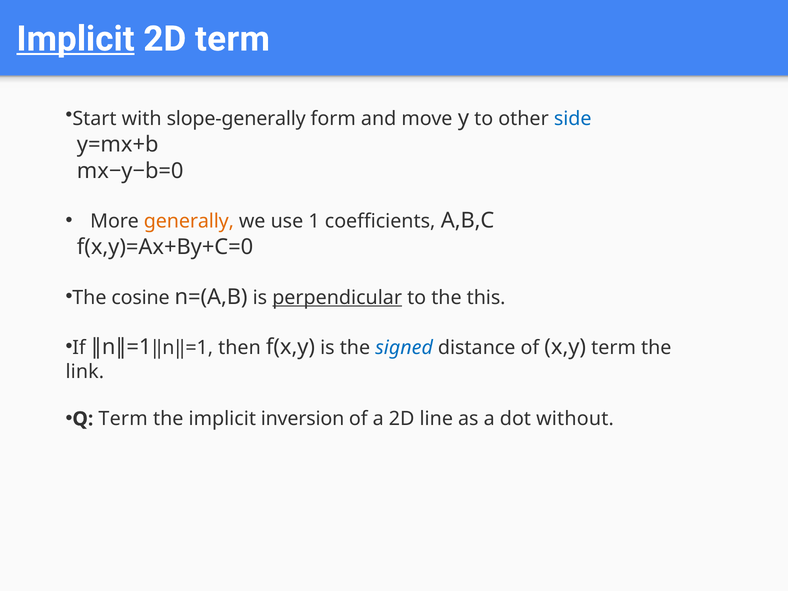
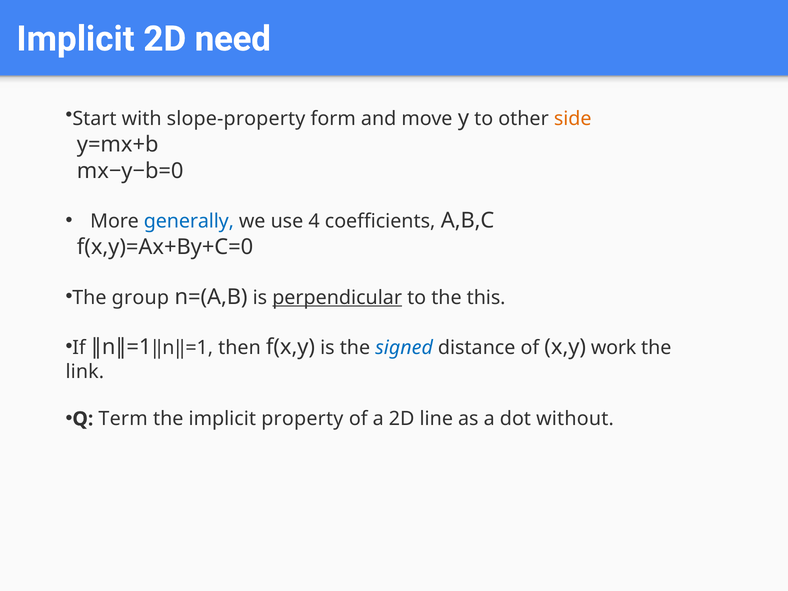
Implicit at (75, 39) underline: present -> none
2D term: term -> need
slope-generally: slope-generally -> slope-property
side colour: blue -> orange
generally colour: orange -> blue
1: 1 -> 4
cosine: cosine -> group
x,y term: term -> work
inversion: inversion -> property
